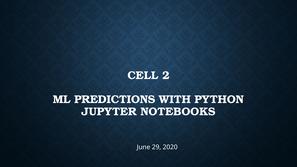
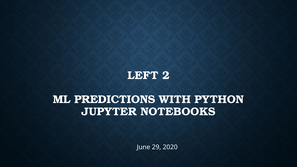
CELL: CELL -> LEFT
